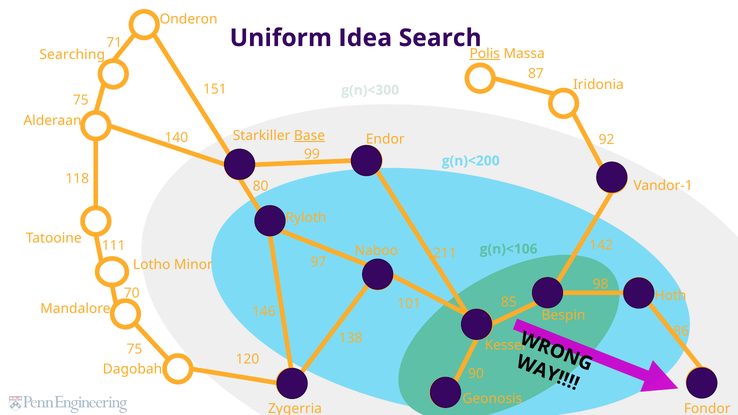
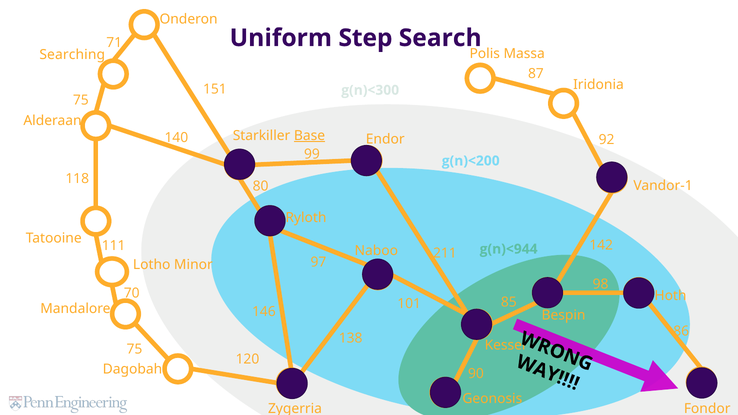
Idea: Idea -> Step
Polis underline: present -> none
g(n)<106: g(n)<106 -> g(n)<944
